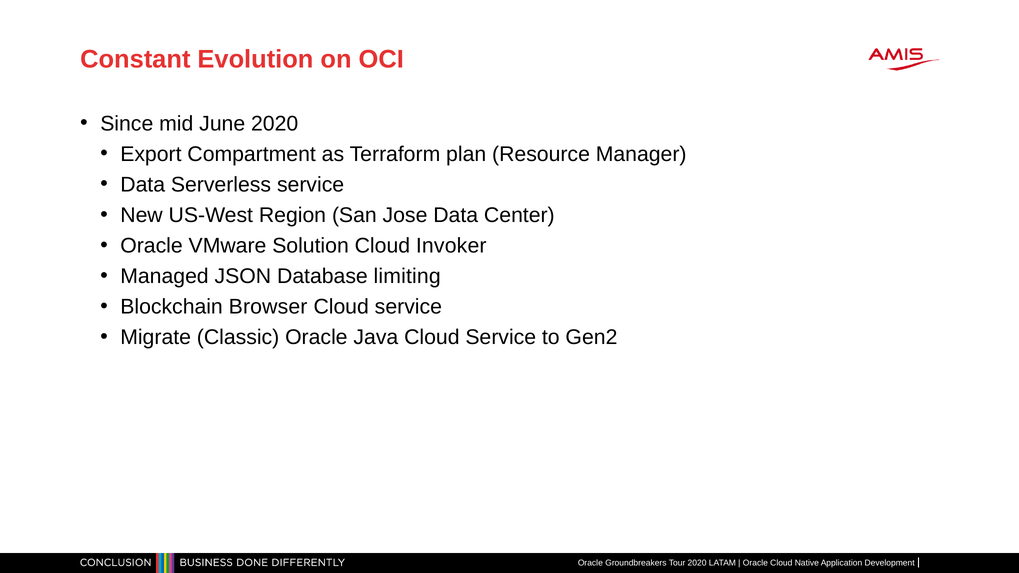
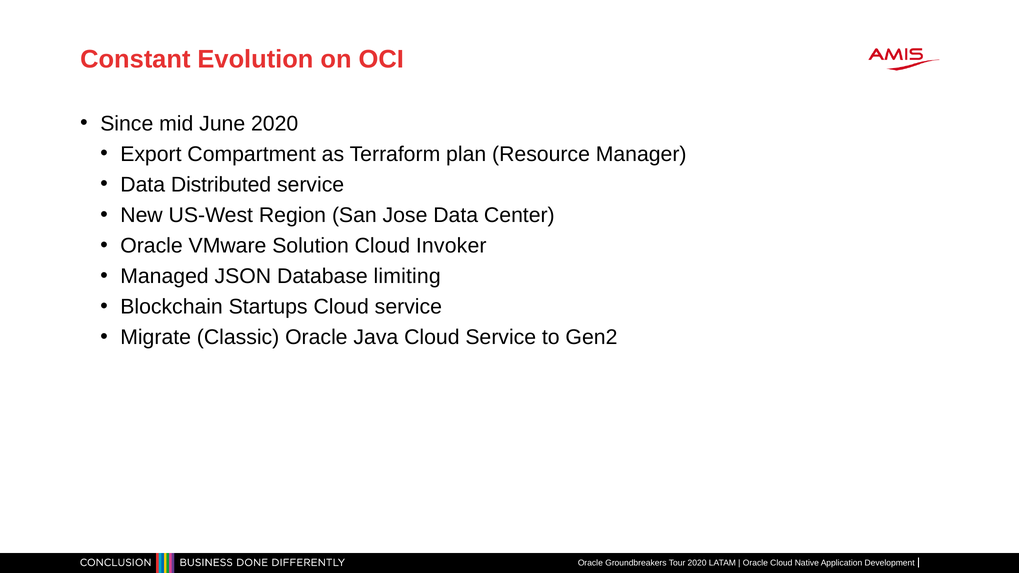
Serverless: Serverless -> Distributed
Browser: Browser -> Startups
